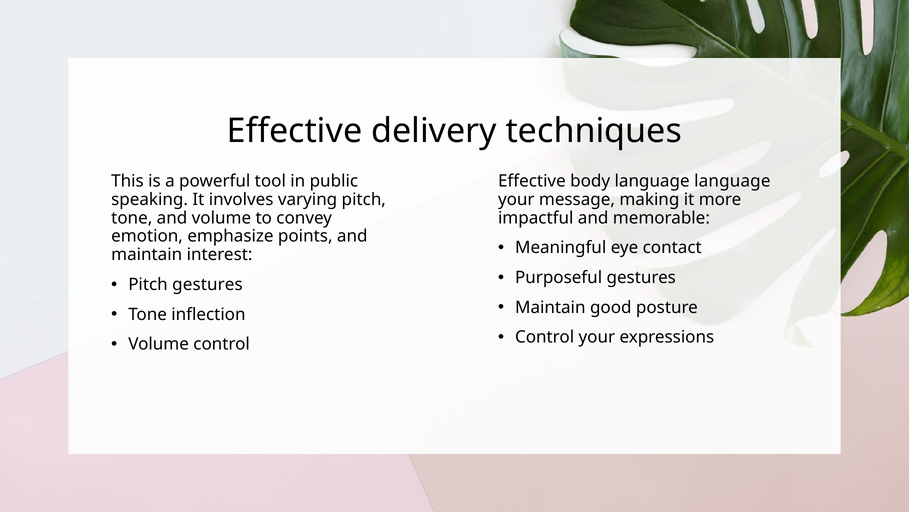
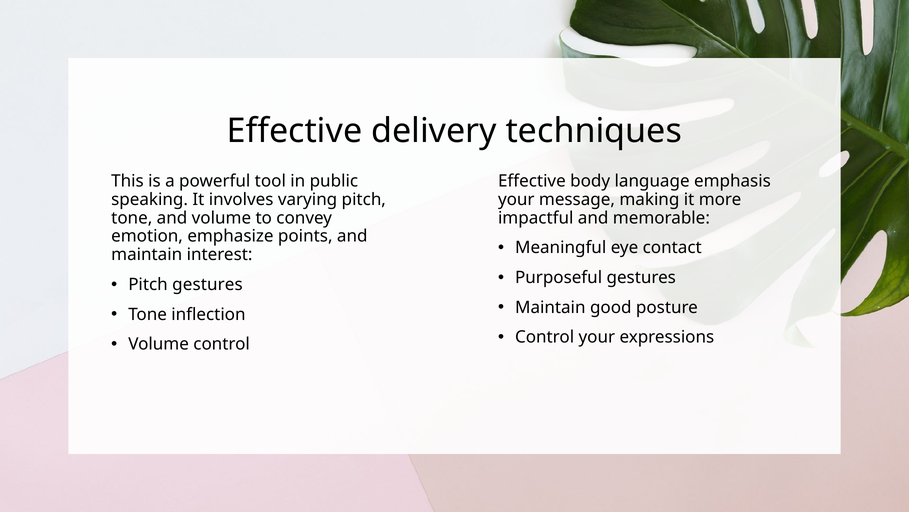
language language: language -> emphasis
